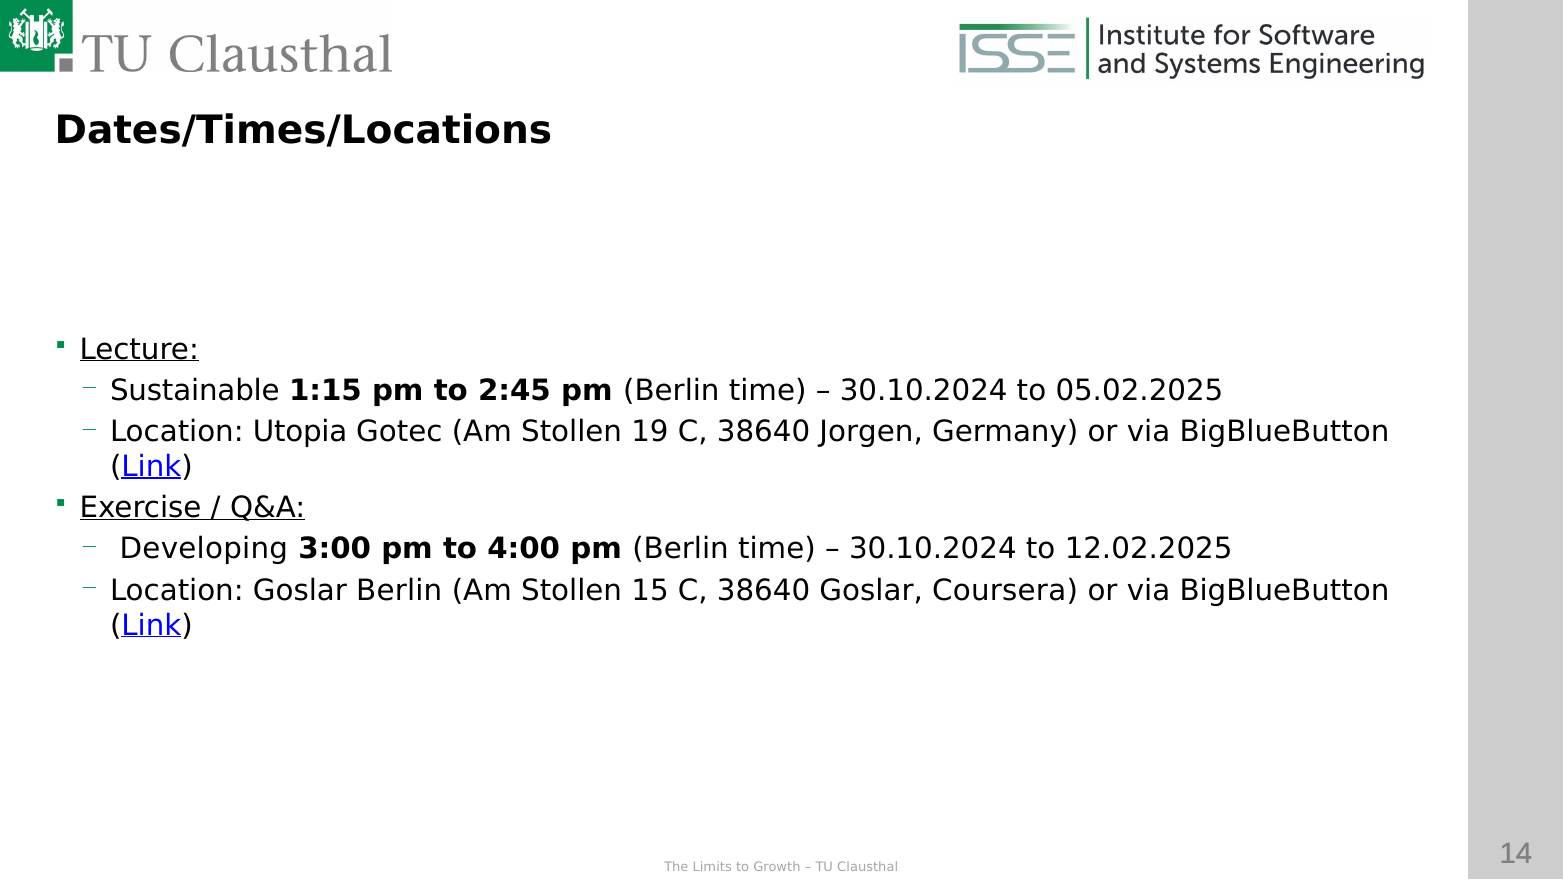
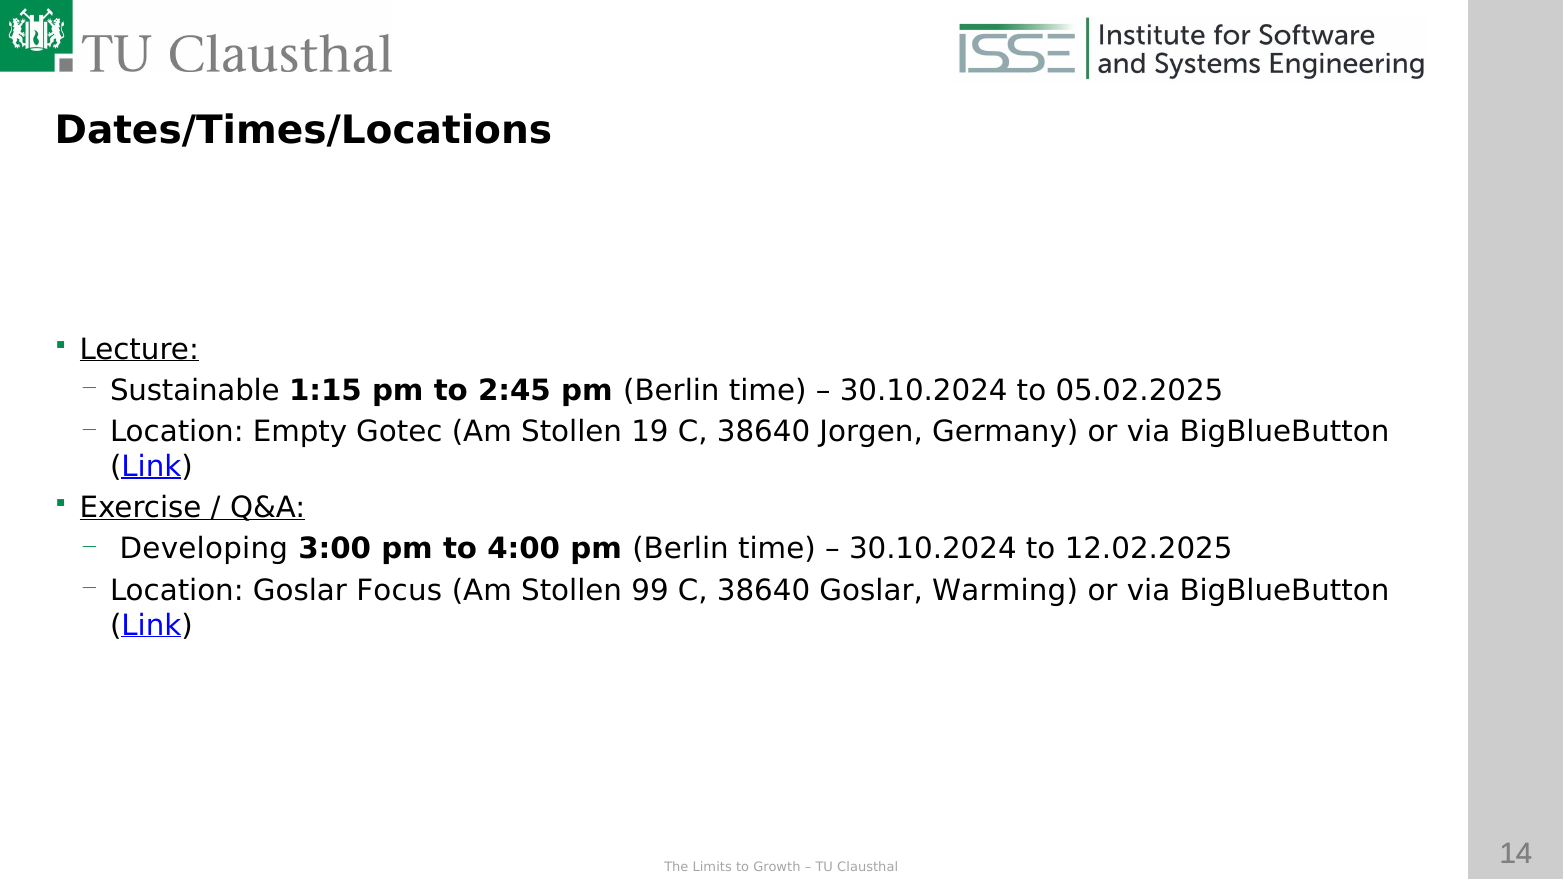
Utopia: Utopia -> Empty
Goslar Berlin: Berlin -> Focus
15: 15 -> 99
Coursera: Coursera -> Warming
